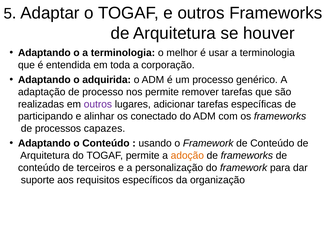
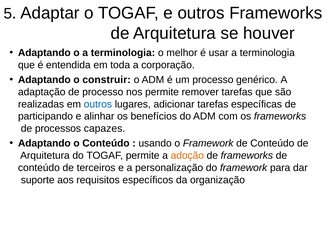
adquirida: adquirida -> construir
outros at (98, 104) colour: purple -> blue
conectado: conectado -> benefícios
